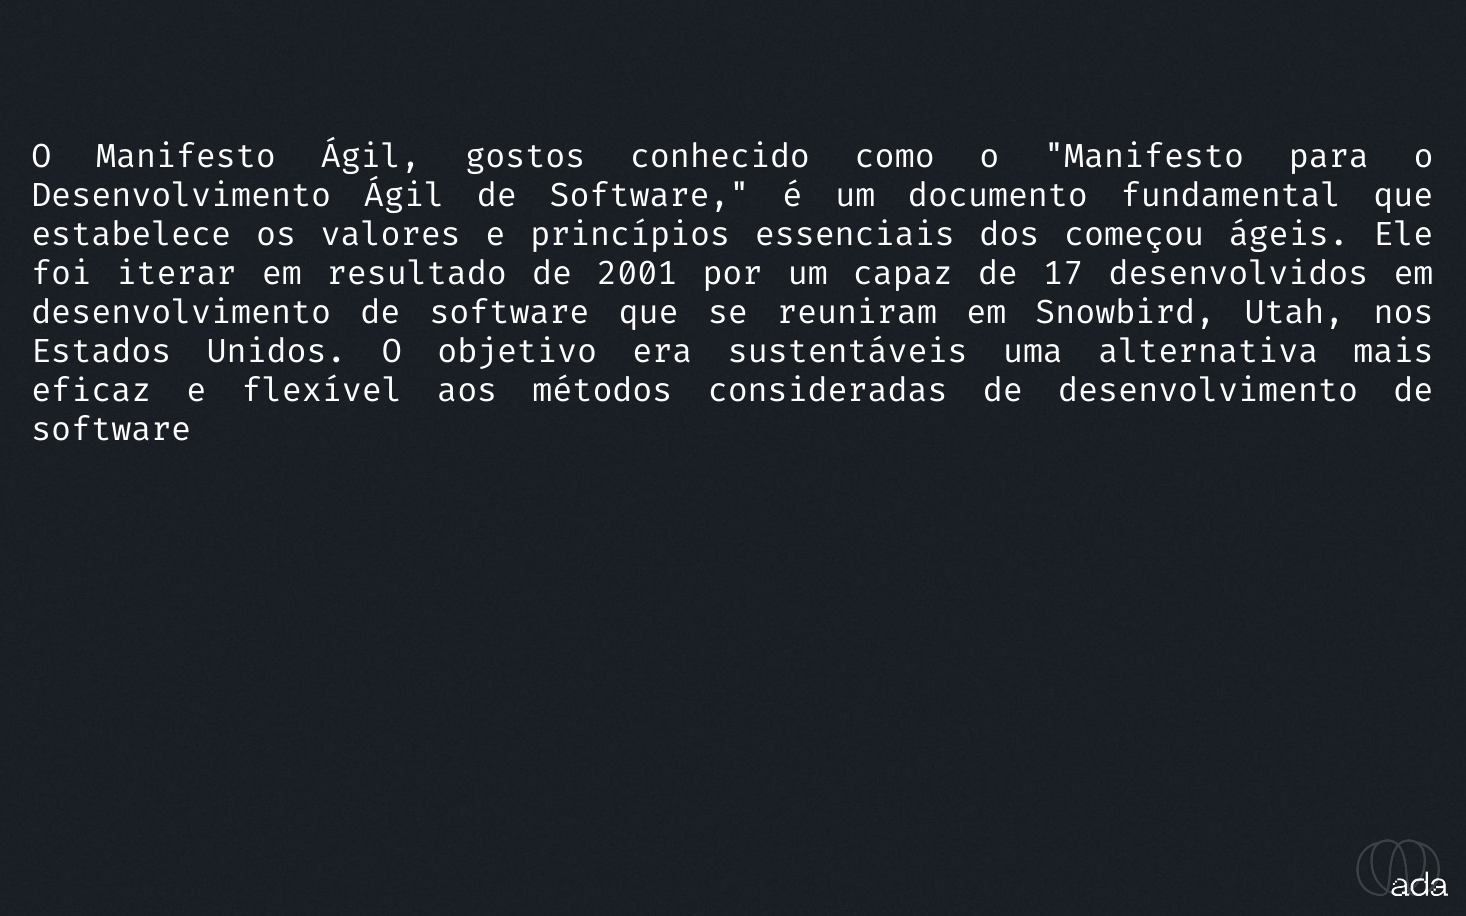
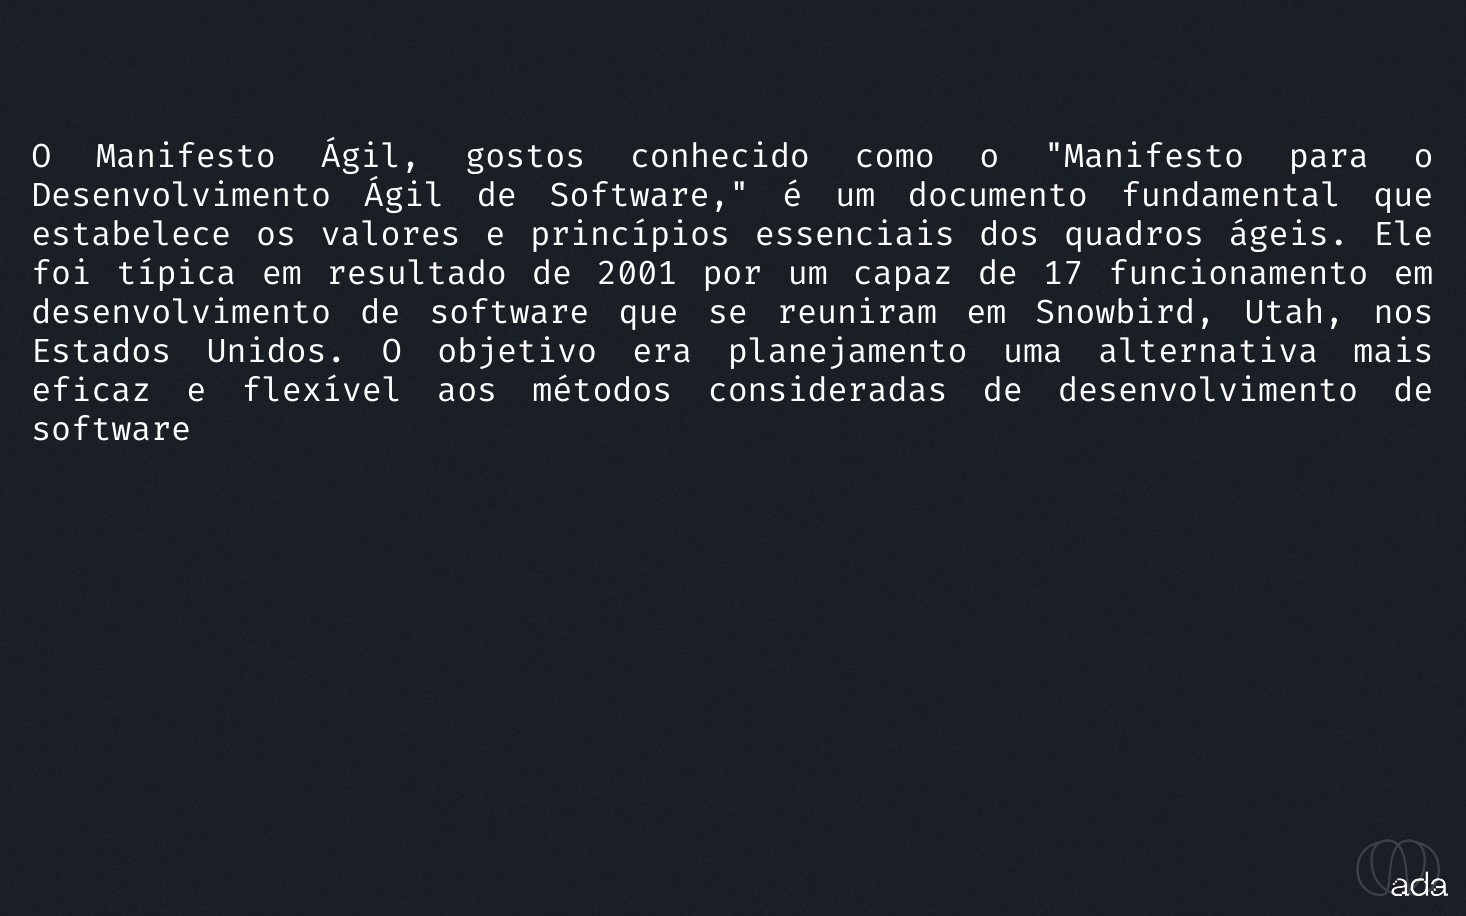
começou: começou -> quadros
iterar: iterar -> típica
desenvolvidos: desenvolvidos -> funcionamento
sustentáveis: sustentáveis -> planejamento
